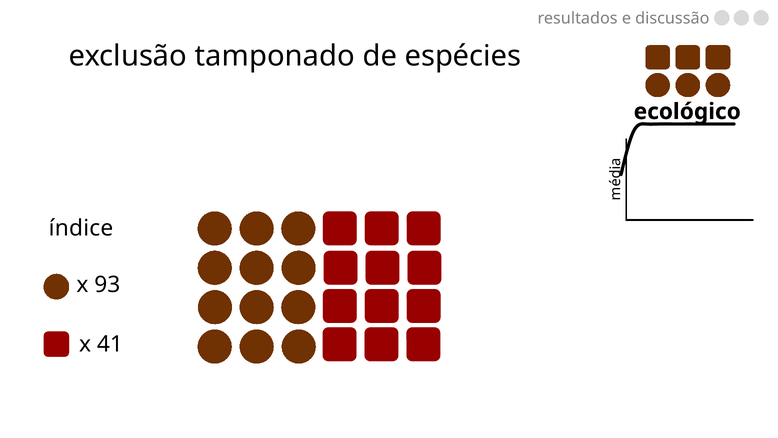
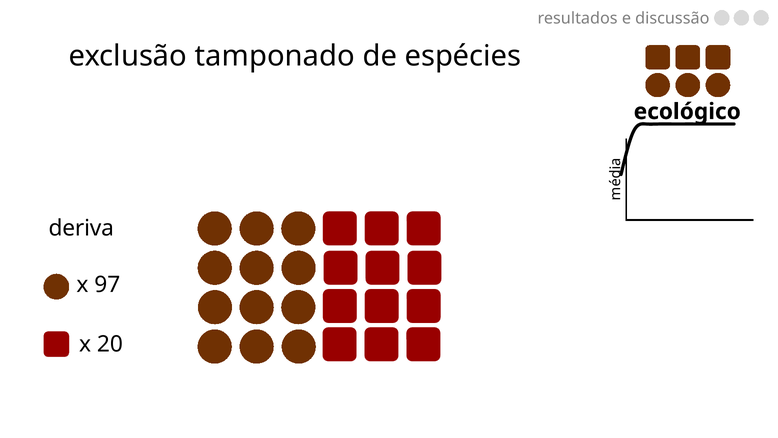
índice: índice -> deriva
93: 93 -> 97
41: 41 -> 20
